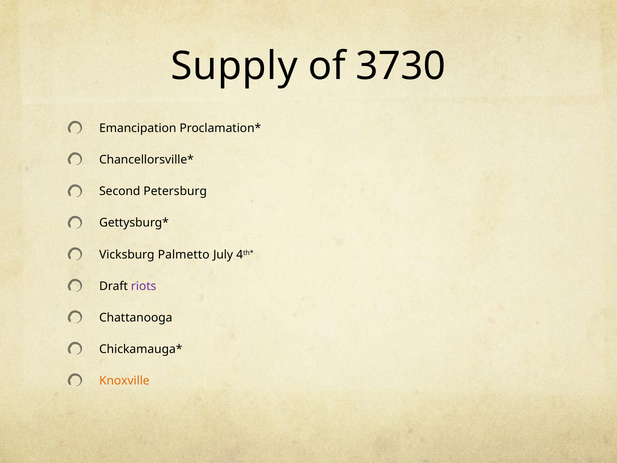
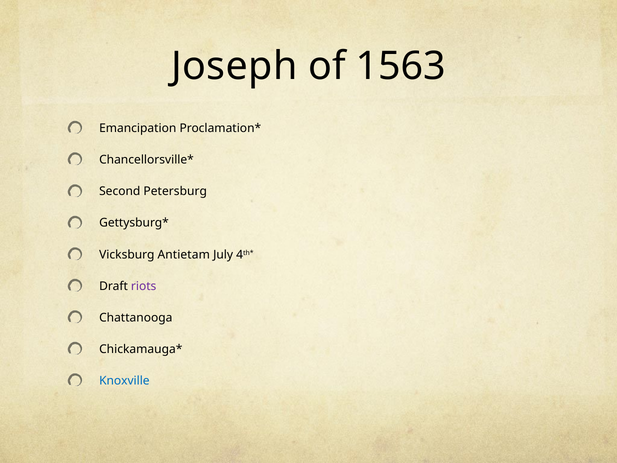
Supply: Supply -> Joseph
3730: 3730 -> 1563
Palmetto: Palmetto -> Antietam
Knoxville colour: orange -> blue
